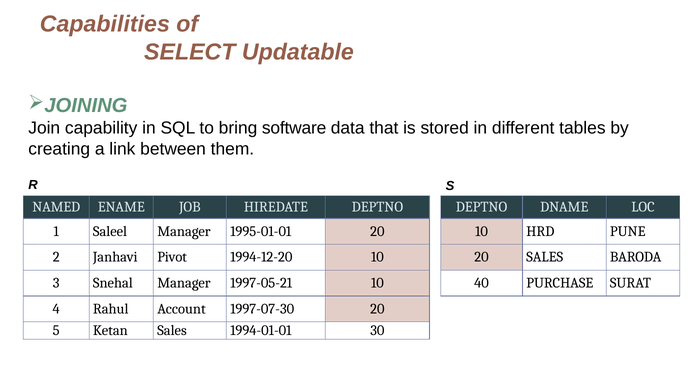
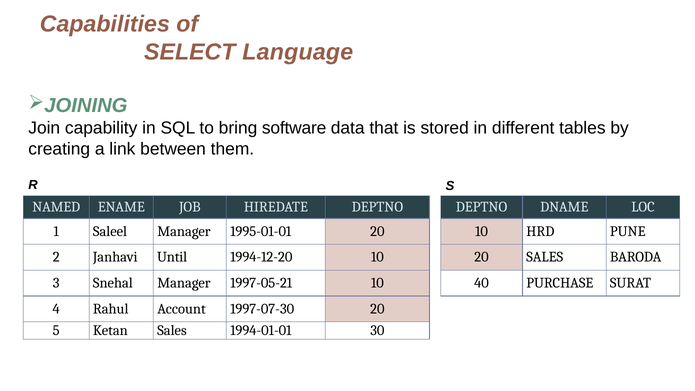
Updatable: Updatable -> Language
Pivot: Pivot -> Until
